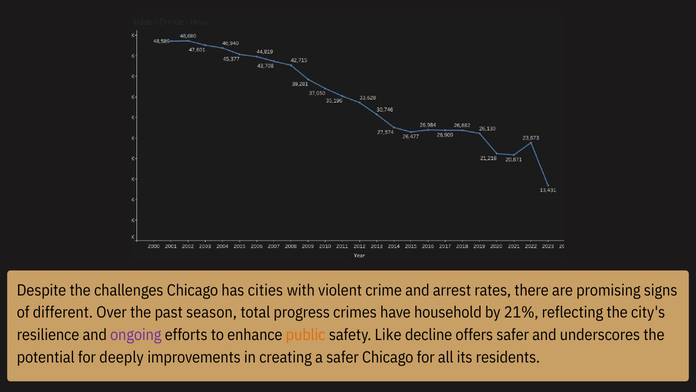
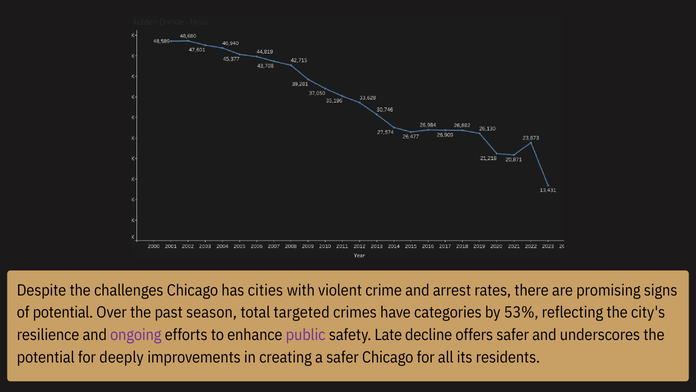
of different: different -> potential
progress: progress -> targeted
household: household -> categories
21%: 21% -> 53%
public colour: orange -> purple
Like: Like -> Late
